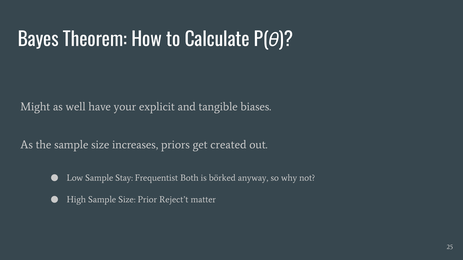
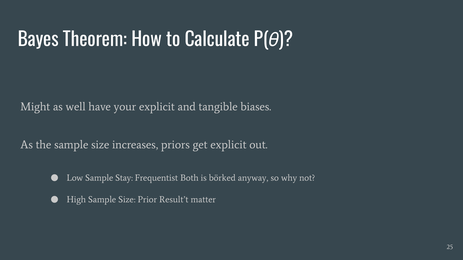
get created: created -> explicit
Reject’t: Reject’t -> Result’t
